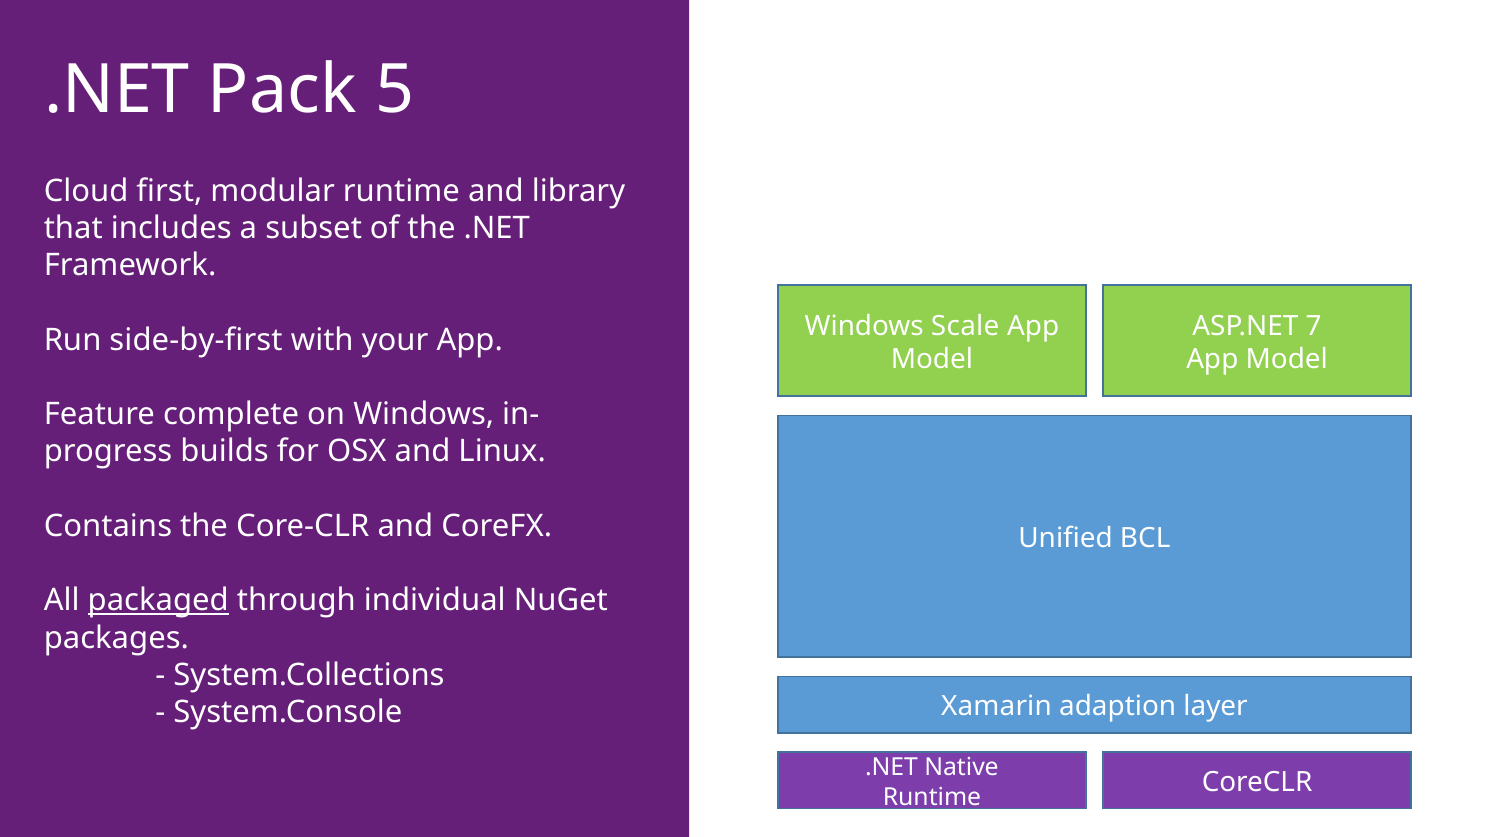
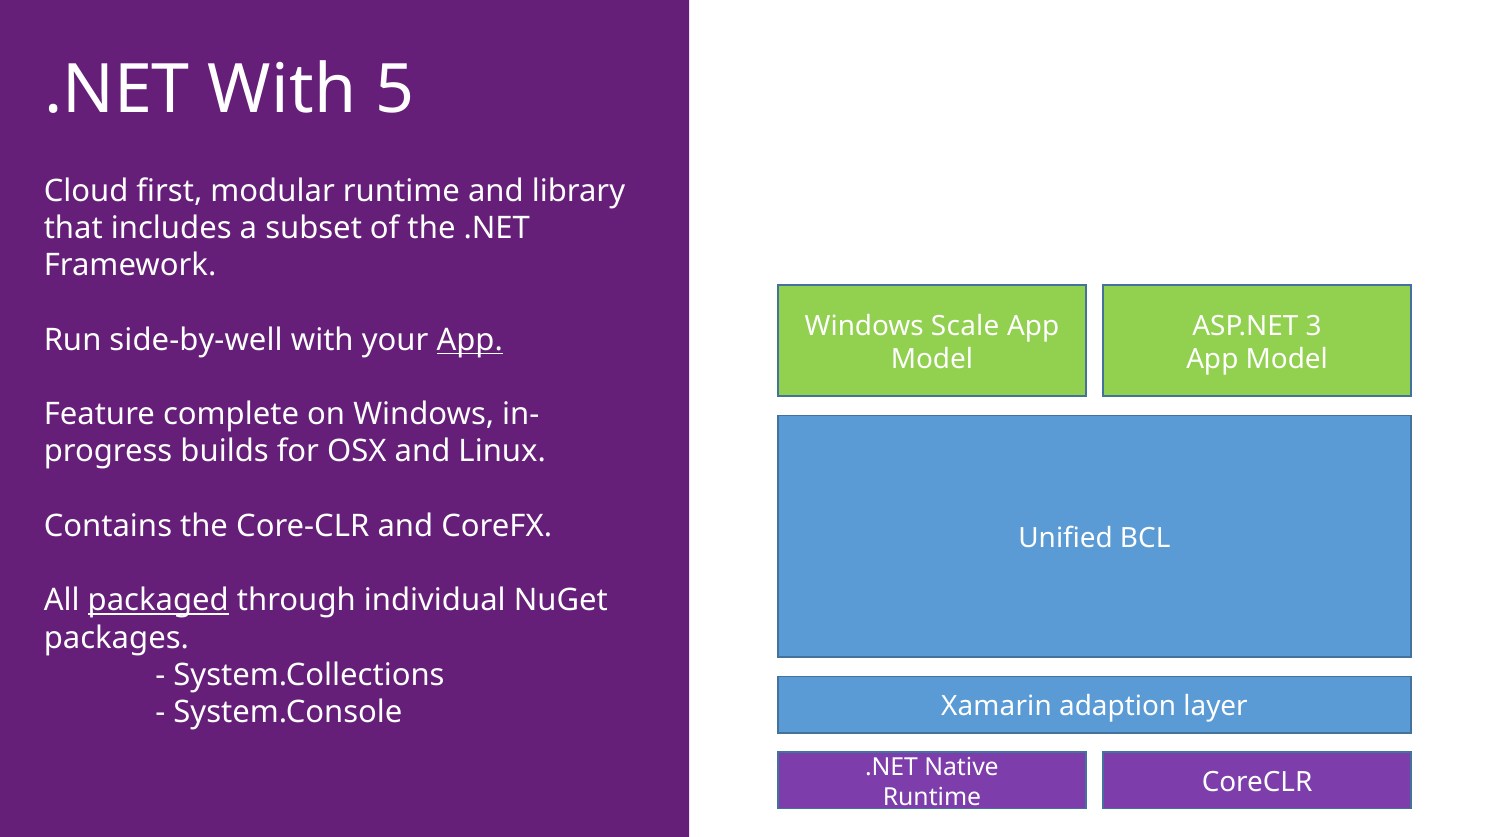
.NET Pack: Pack -> With
7: 7 -> 3
side-by-first: side-by-first -> side-by-well
App at (470, 340) underline: none -> present
